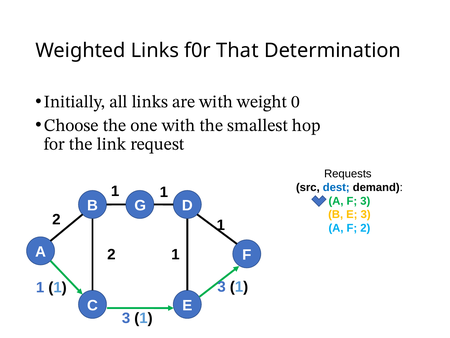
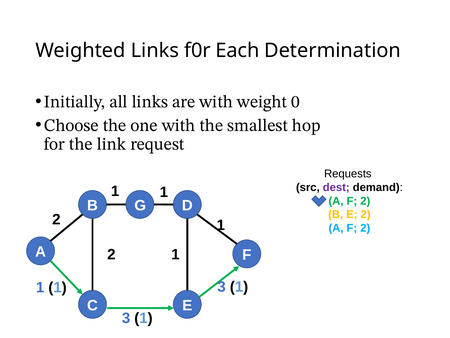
That: That -> Each
dest colour: blue -> purple
3 at (365, 201): 3 -> 2
E 3: 3 -> 2
